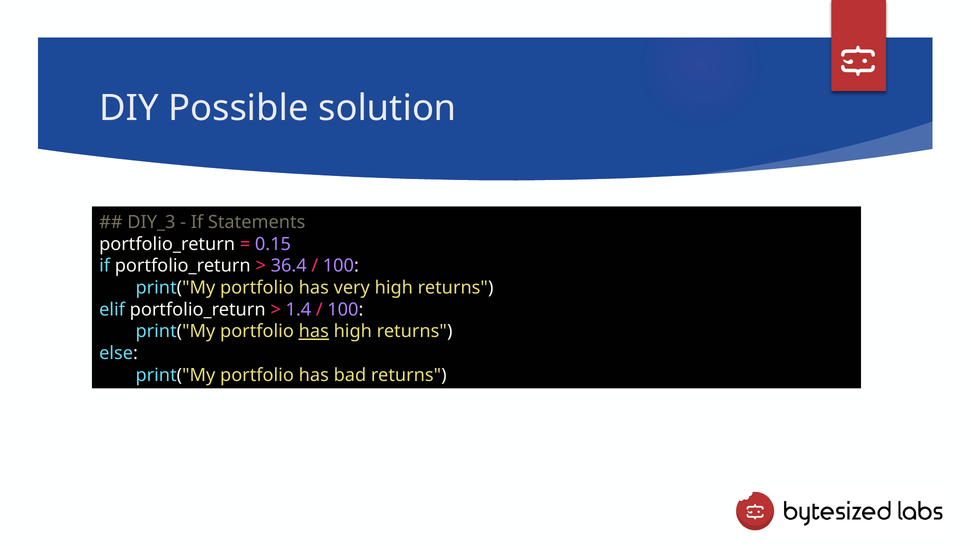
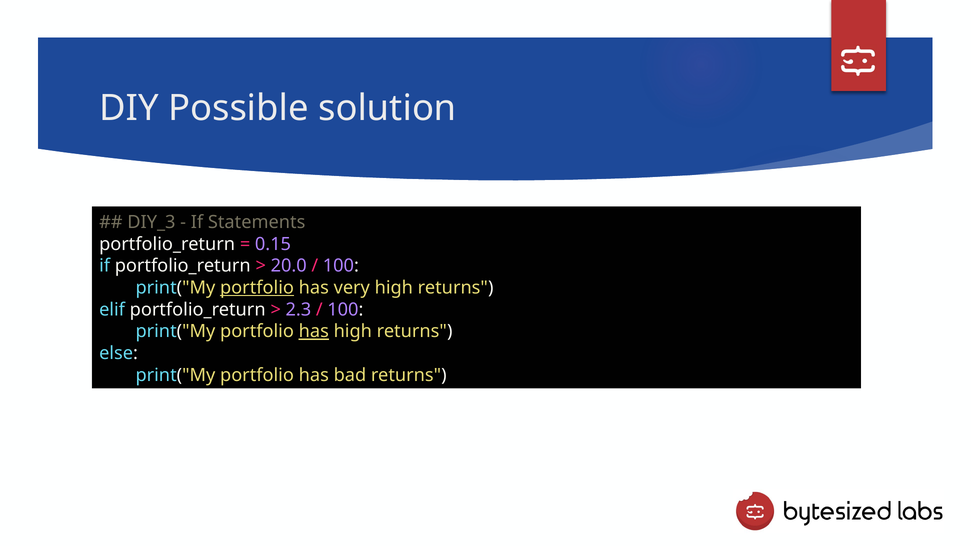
36.4: 36.4 -> 20.0
portfolio at (257, 288) underline: none -> present
1.4: 1.4 -> 2.3
